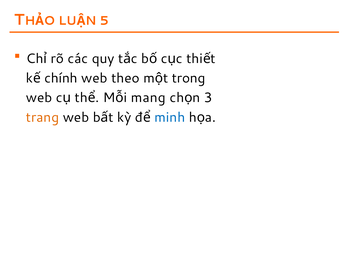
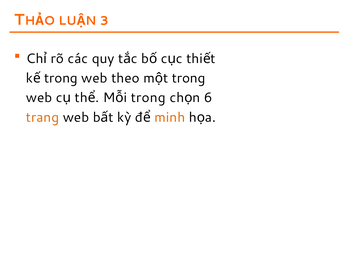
5: 5 -> 3
chính at (61, 78): chính -> trong
mang at (148, 98): mang -> trong
3: 3 -> 6
minh colour: blue -> orange
